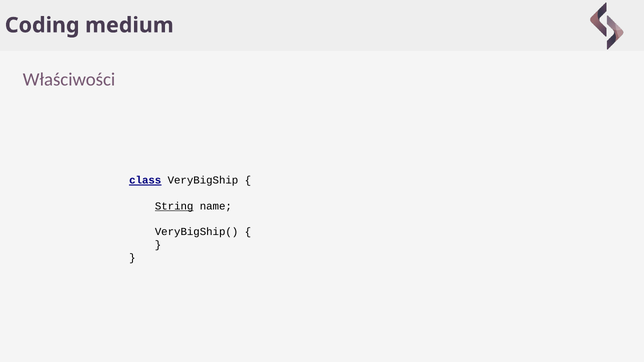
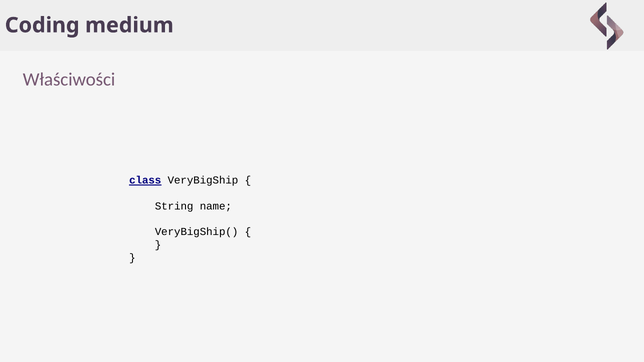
String underline: present -> none
